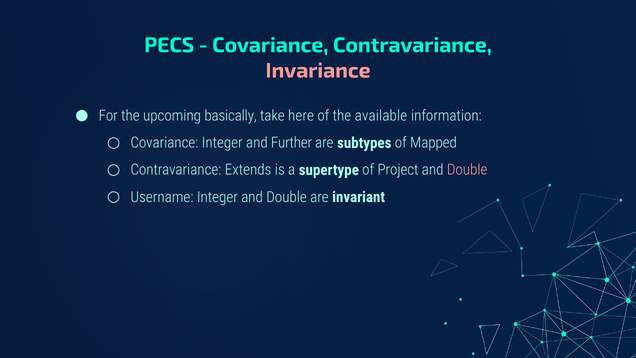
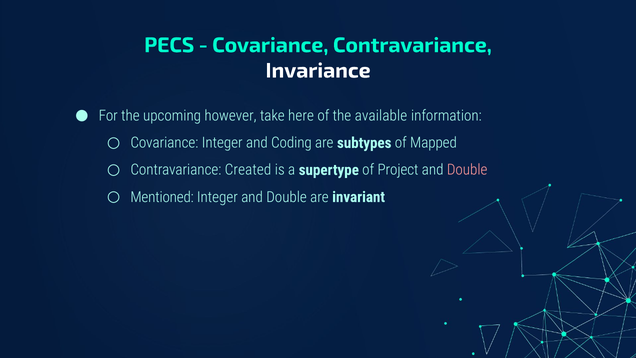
Invariance colour: pink -> white
basically: basically -> however
Further: Further -> Coding
Extends: Extends -> Created
Username: Username -> Mentioned
